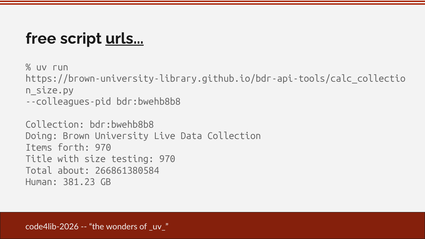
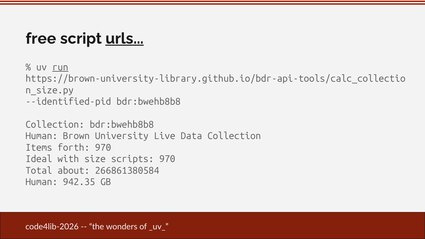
run underline: none -> present
--colleagues-pid: --colleagues-pid -> --identified-pid
Doing at (42, 136): Doing -> Human
Title: Title -> Ideal
testing: testing -> scripts
381.23: 381.23 -> 942.35
